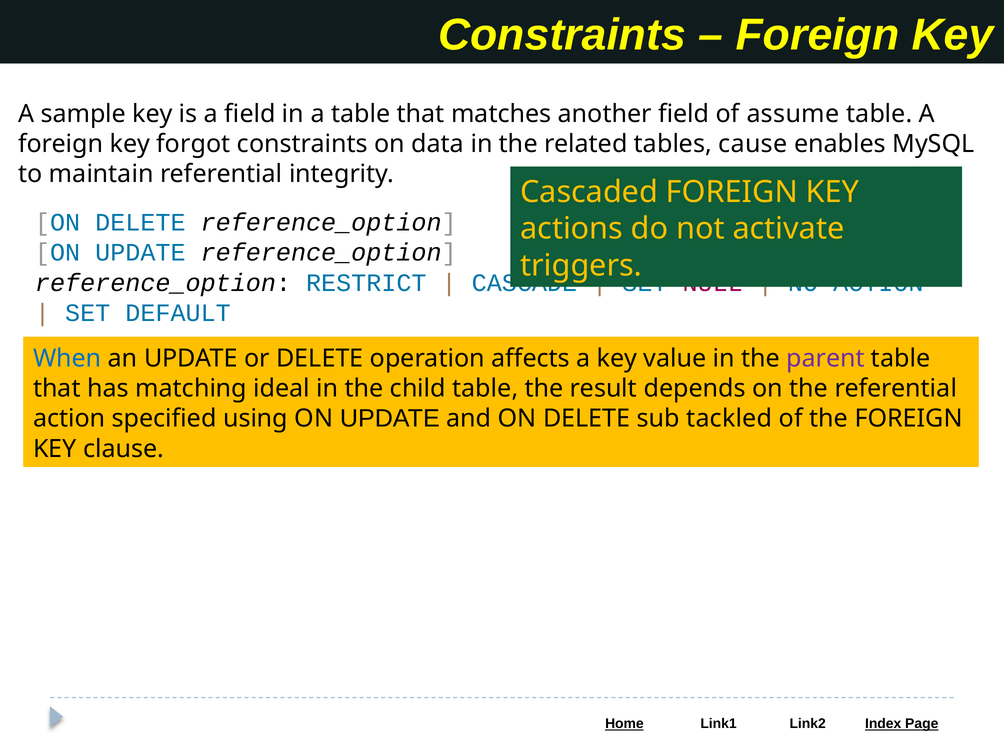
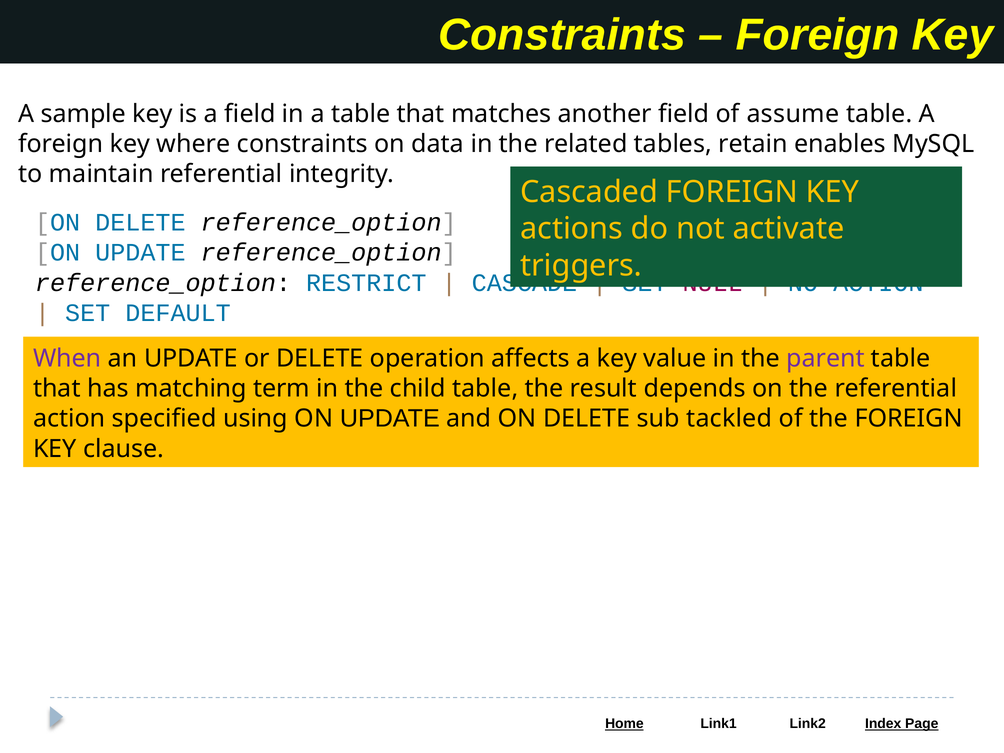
forgot: forgot -> where
cause: cause -> retain
When colour: blue -> purple
ideal: ideal -> term
